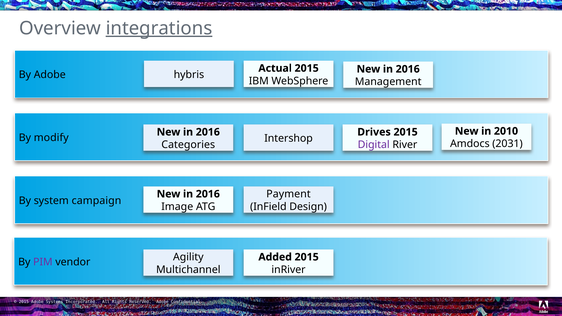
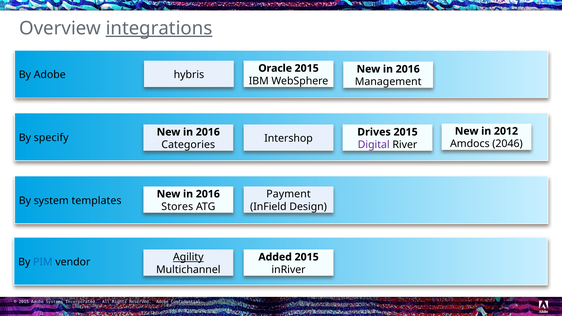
Actual: Actual -> Oracle
2010: 2010 -> 2012
modify: modify -> specify
2031: 2031 -> 2046
campaign: campaign -> templates
Image: Image -> Stores
Agility underline: none -> present
PIM colour: purple -> blue
